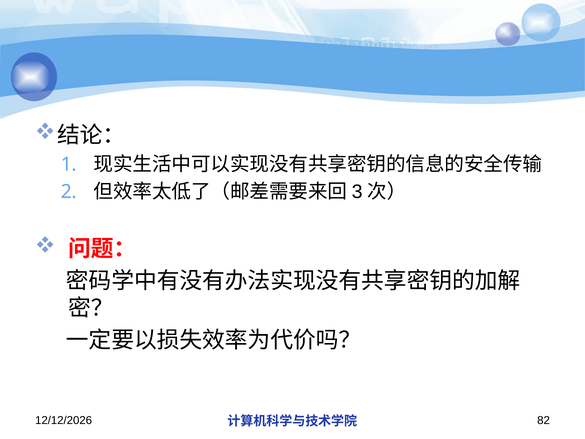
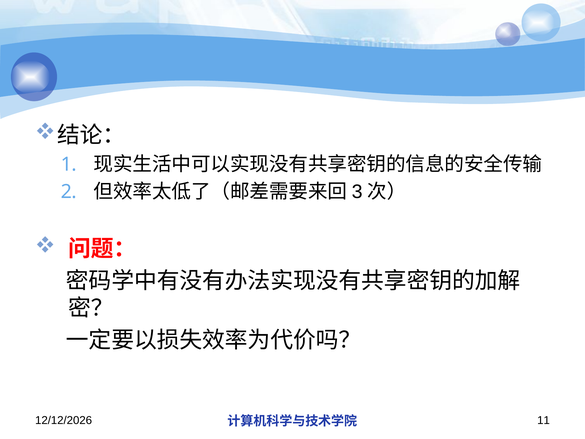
82: 82 -> 11
